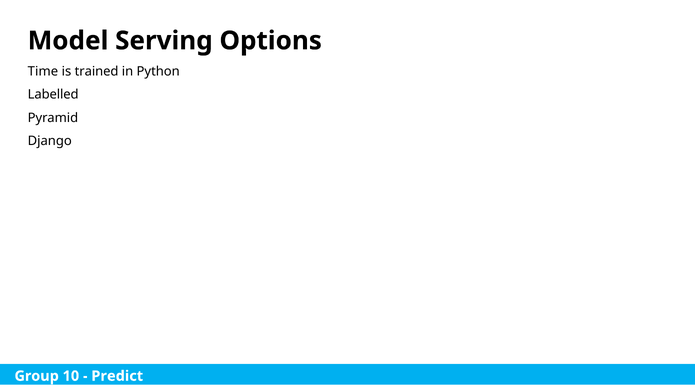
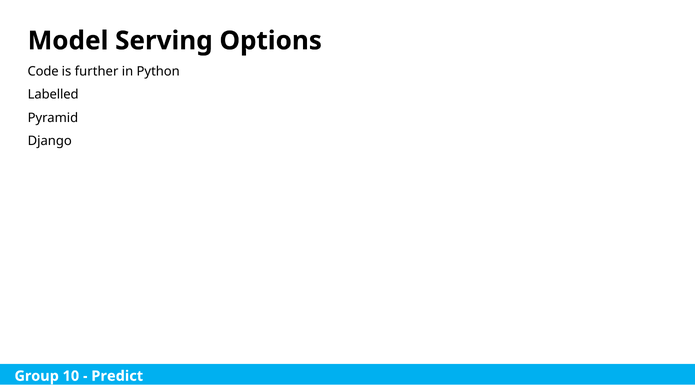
Time: Time -> Code
trained: trained -> further
